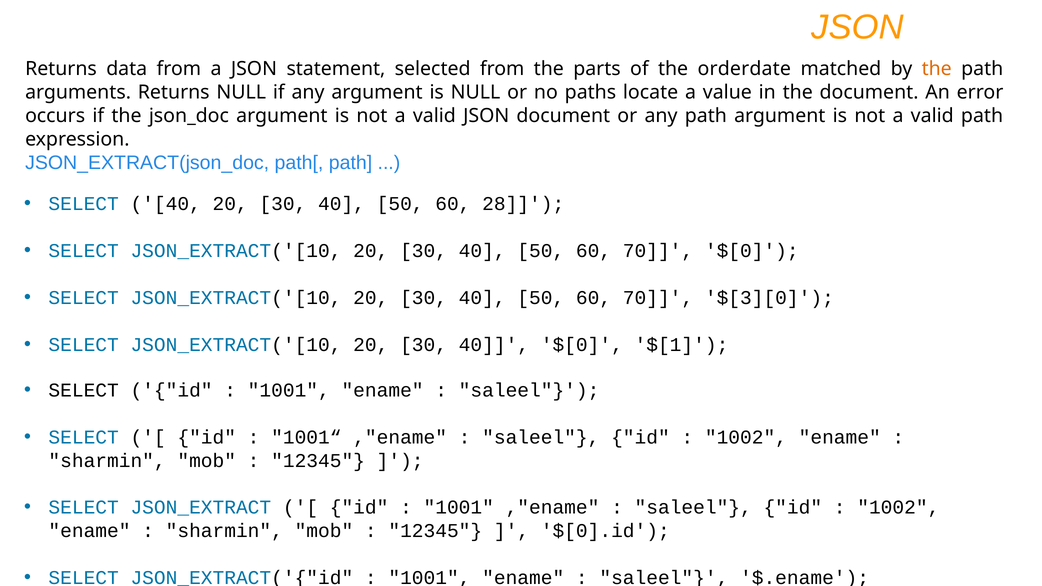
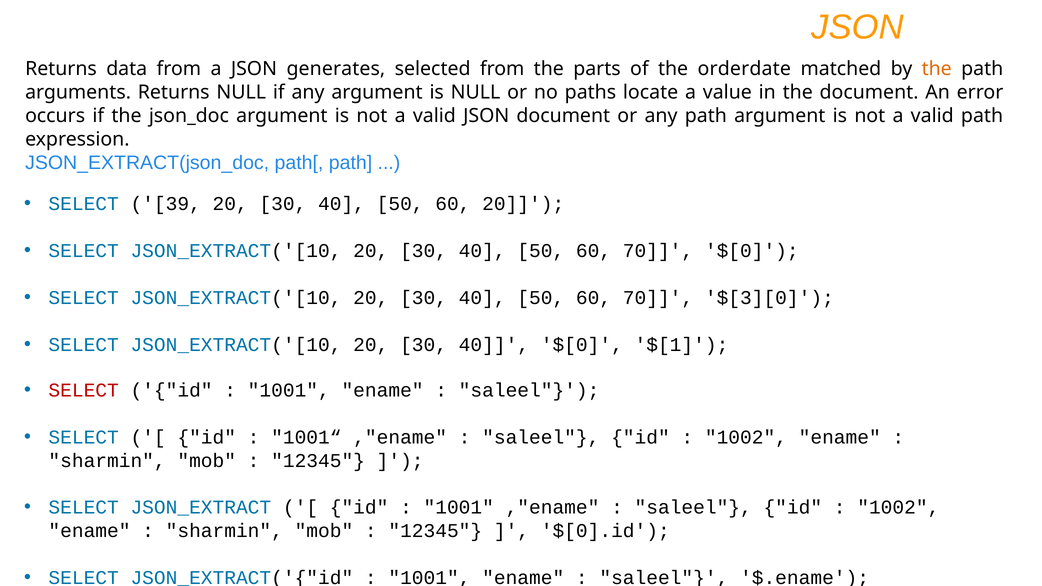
statement: statement -> generates
SELECT 40: 40 -> 39
60 28: 28 -> 20
SELECT at (84, 390) colour: black -> red
